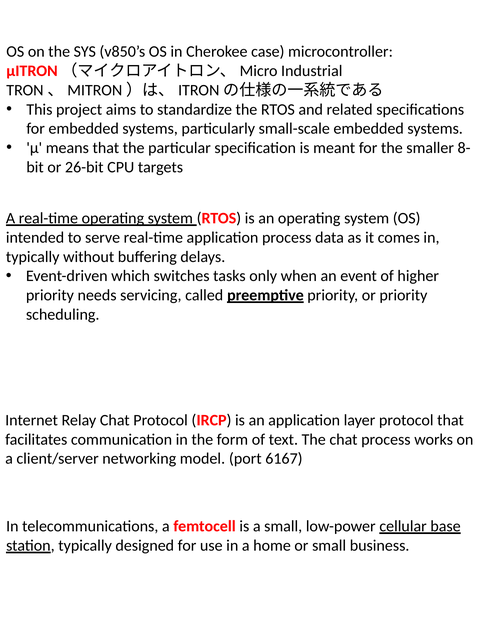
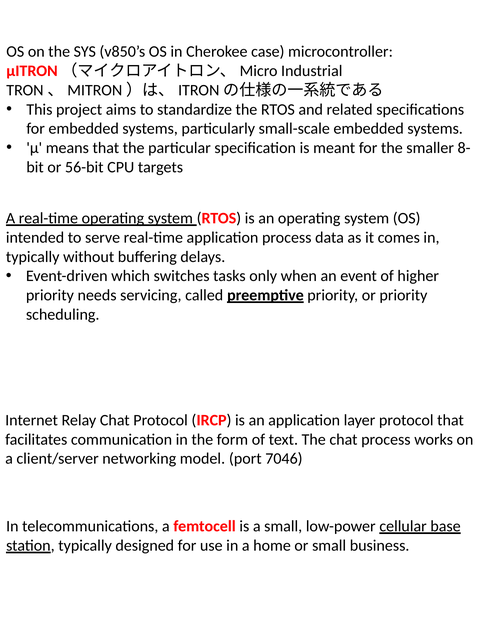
26-bit: 26-bit -> 56-bit
6167: 6167 -> 7046
